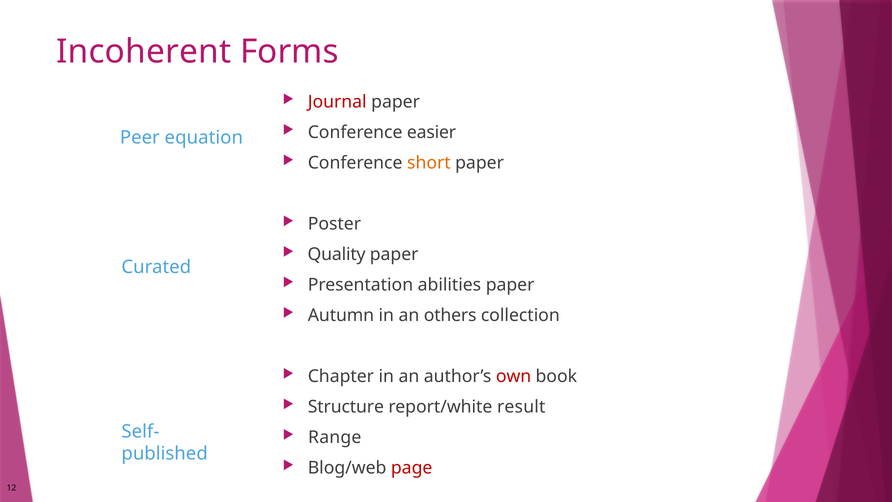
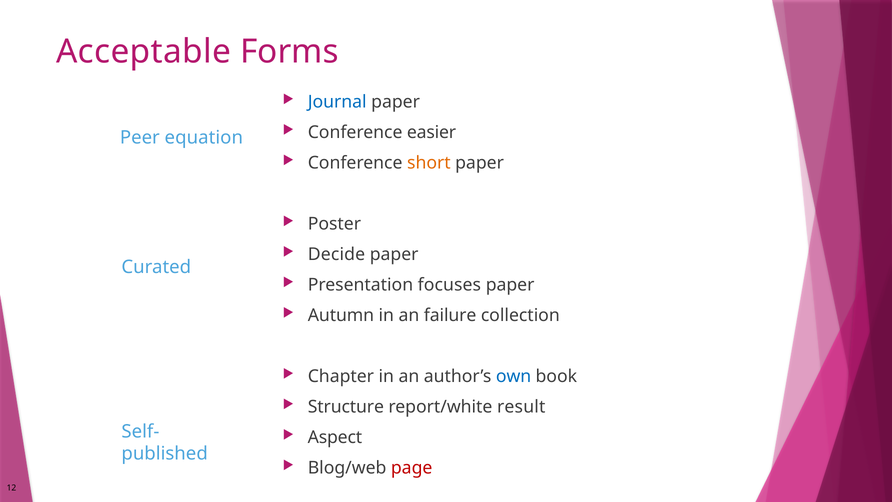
Incoherent: Incoherent -> Acceptable
Journal colour: red -> blue
Quality: Quality -> Decide
abilities: abilities -> focuses
others: others -> failure
own colour: red -> blue
Range: Range -> Aspect
